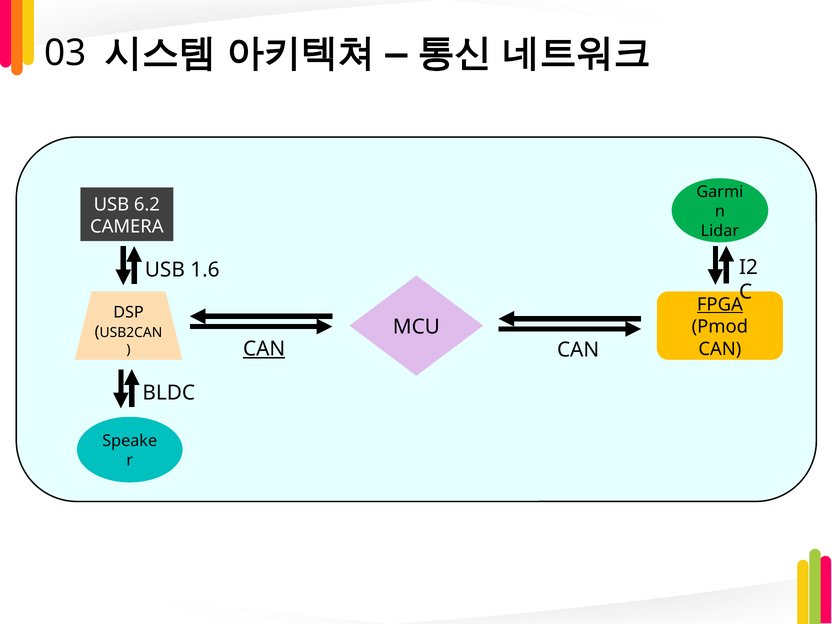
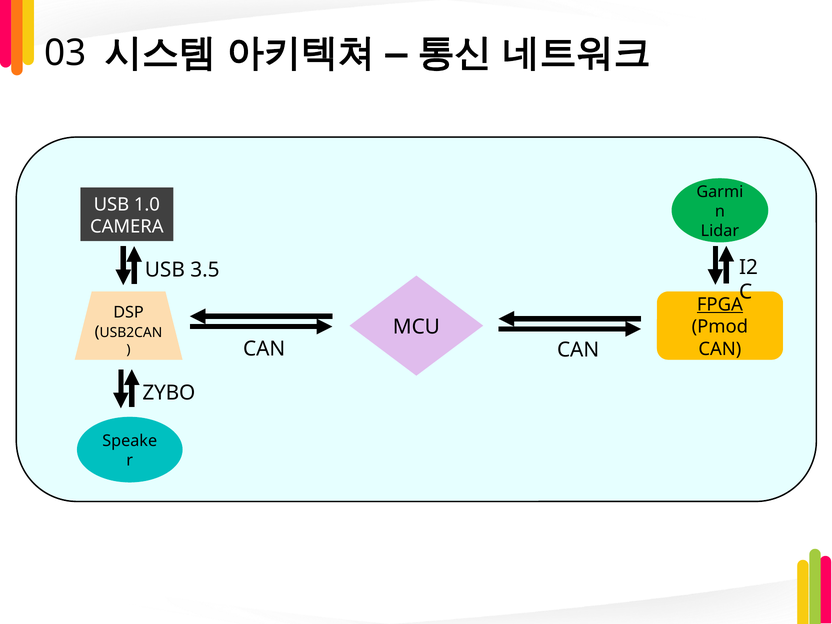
6.2: 6.2 -> 1.0
1.6: 1.6 -> 3.5
CAN at (264, 349) underline: present -> none
BLDC: BLDC -> ZYBO
